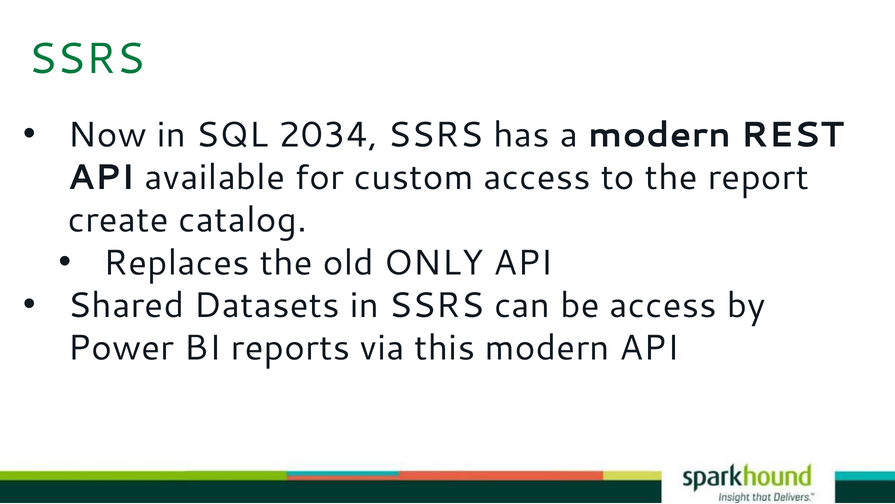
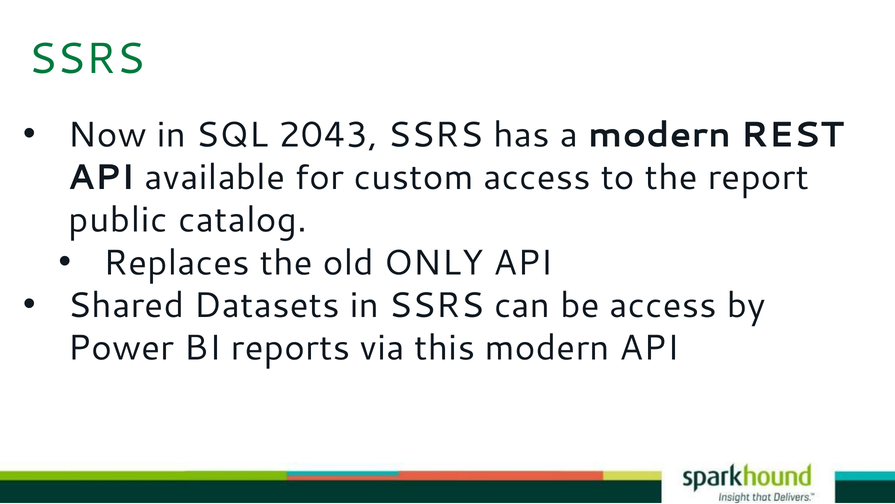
2034: 2034 -> 2043
create: create -> public
